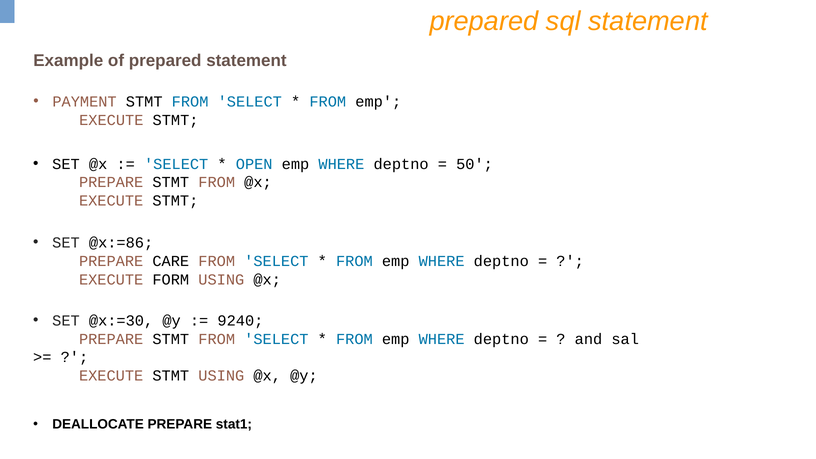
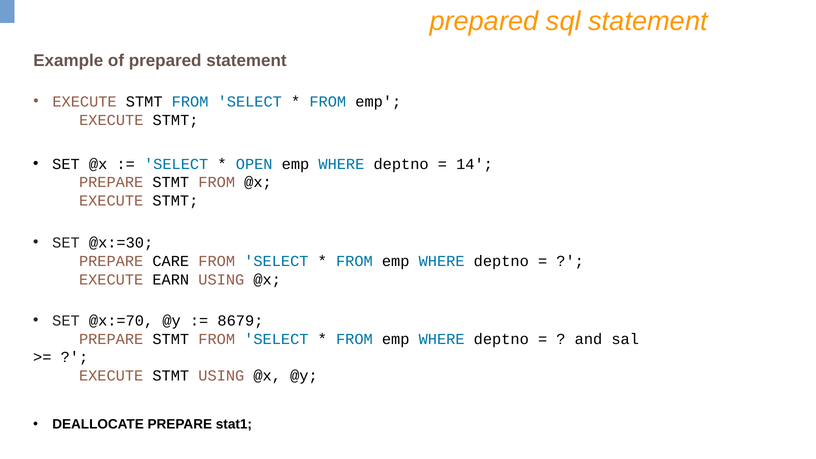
PAYMENT at (85, 102): PAYMENT -> EXECUTE
50: 50 -> 14
@x:=86: @x:=86 -> @x:=30
FORM: FORM -> EARN
@x:=30: @x:=30 -> @x:=70
9240: 9240 -> 8679
